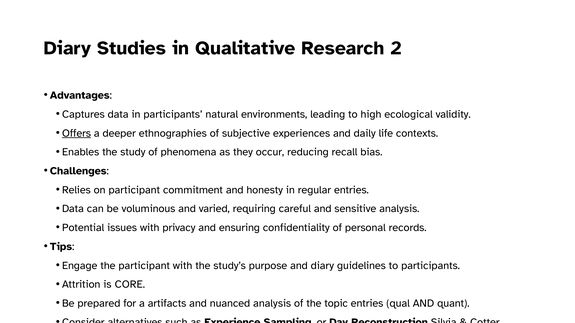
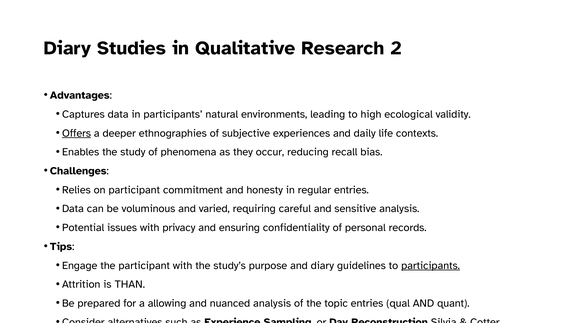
participants at (431, 266) underline: none -> present
CORE: CORE -> THAN
artifacts: artifacts -> allowing
